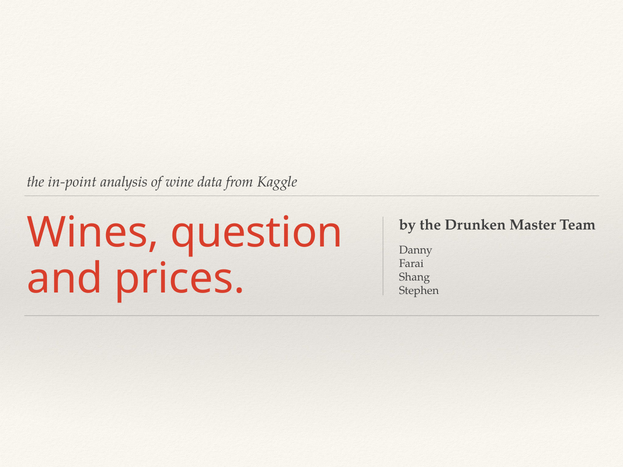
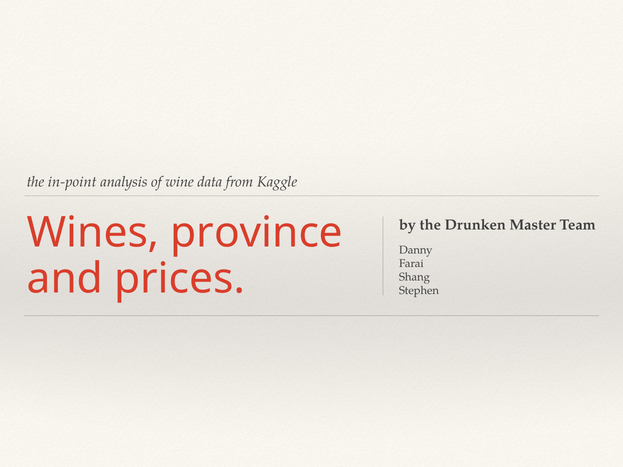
question: question -> province
